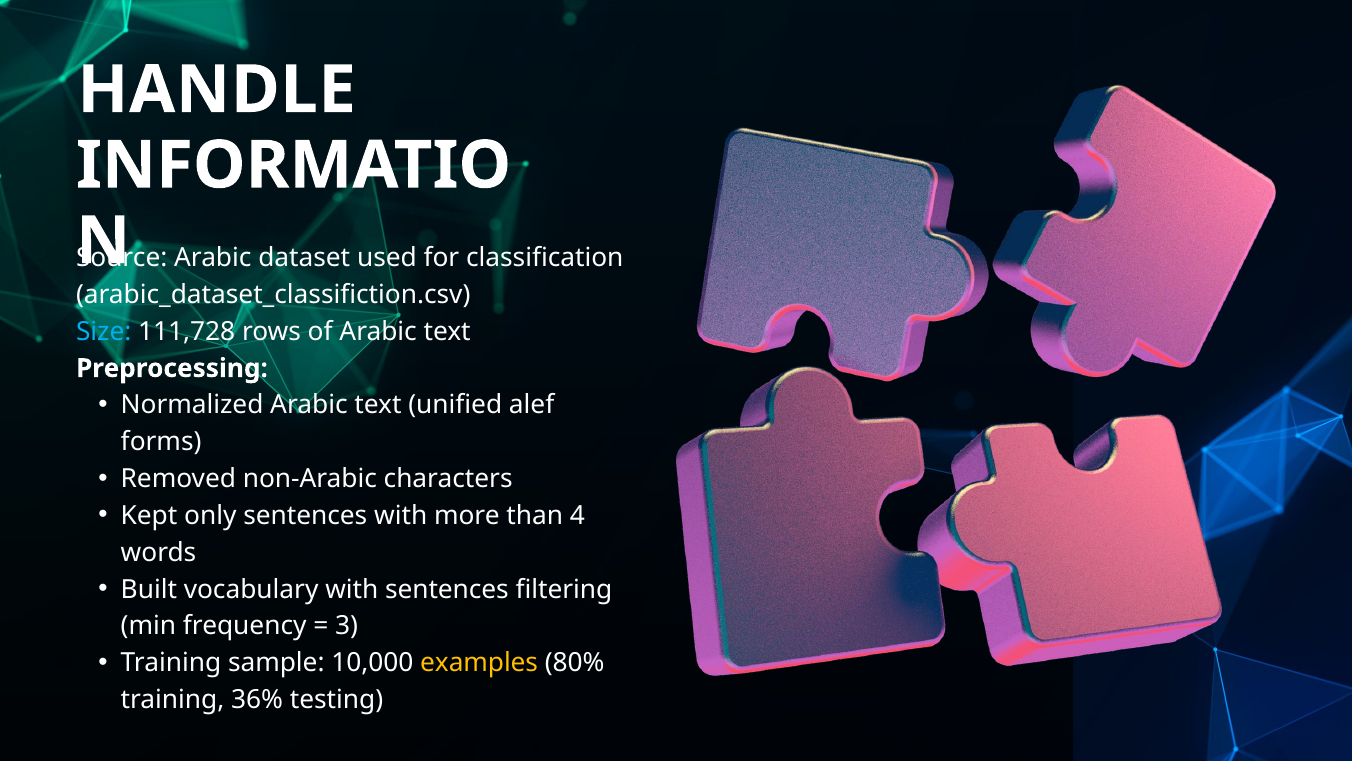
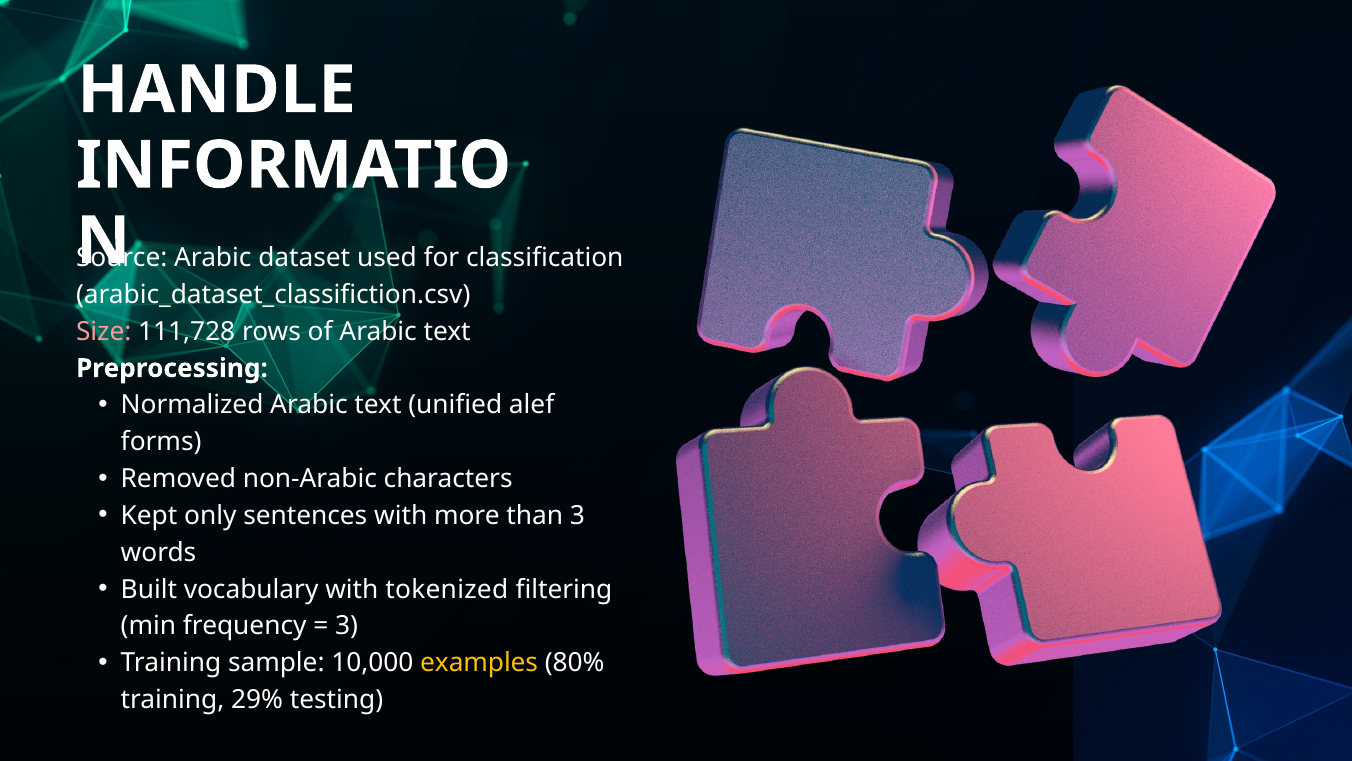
Size colour: light blue -> pink
than 4: 4 -> 3
with sentences: sentences -> tokenized
36%: 36% -> 29%
